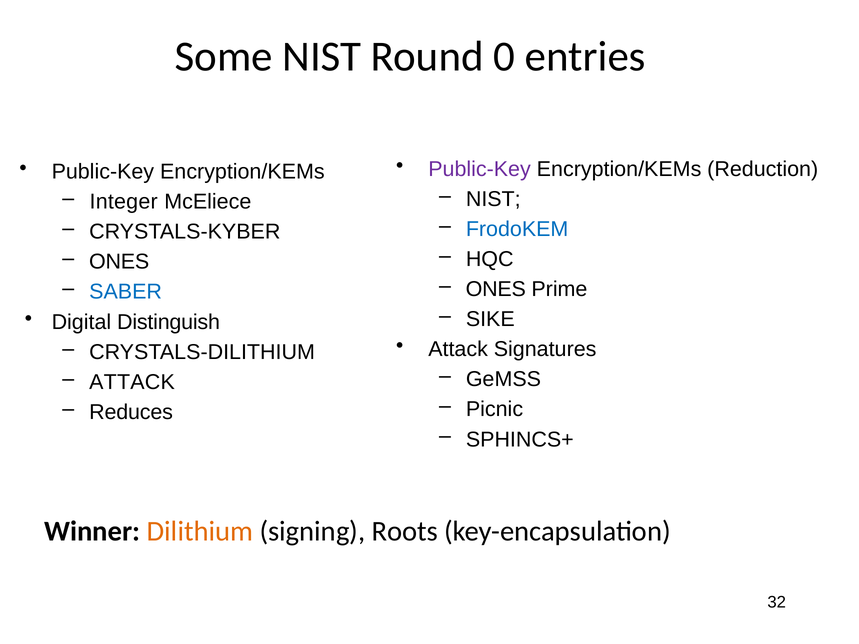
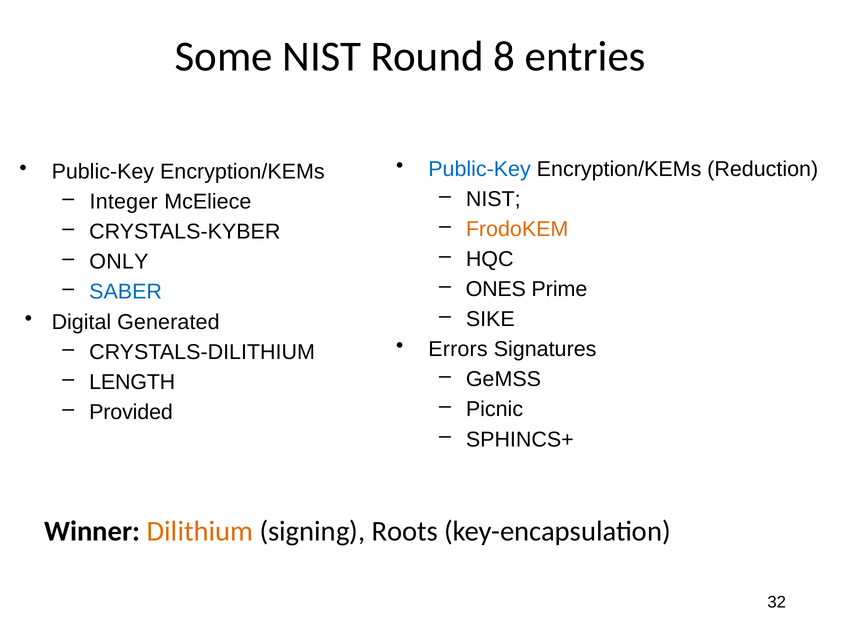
0: 0 -> 8
Public-Key at (480, 169) colour: purple -> blue
FrodoKEM colour: blue -> orange
ONES at (119, 262): ONES -> ONLY
Distinguish: Distinguish -> Generated
Attack at (458, 349): Attack -> Errors
ATTACK at (132, 382): ATTACK -> LENGTH
Reduces: Reduces -> Provided
